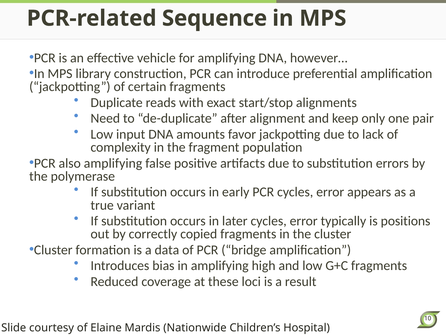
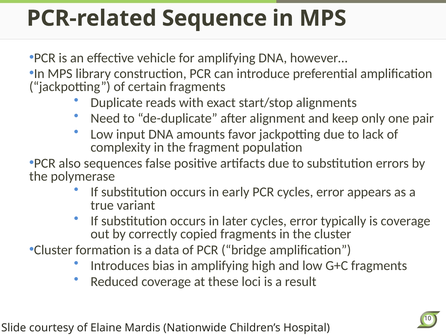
also amplifying: amplifying -> sequences
is positions: positions -> coverage
